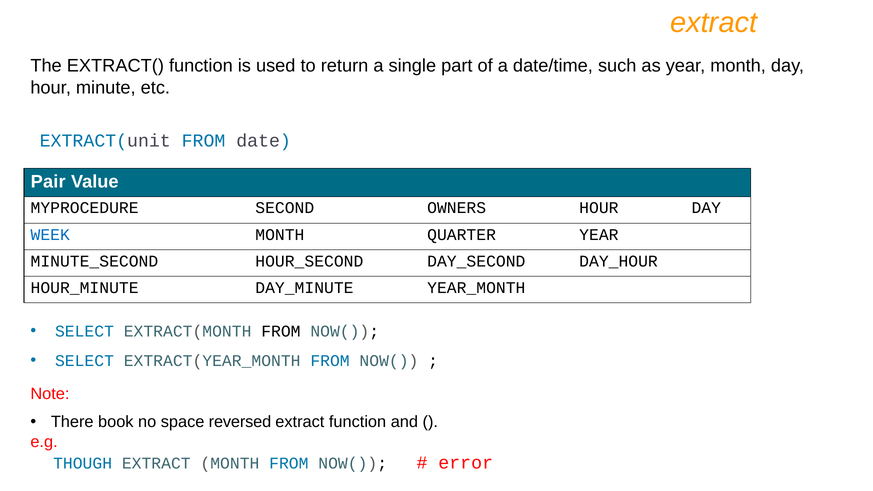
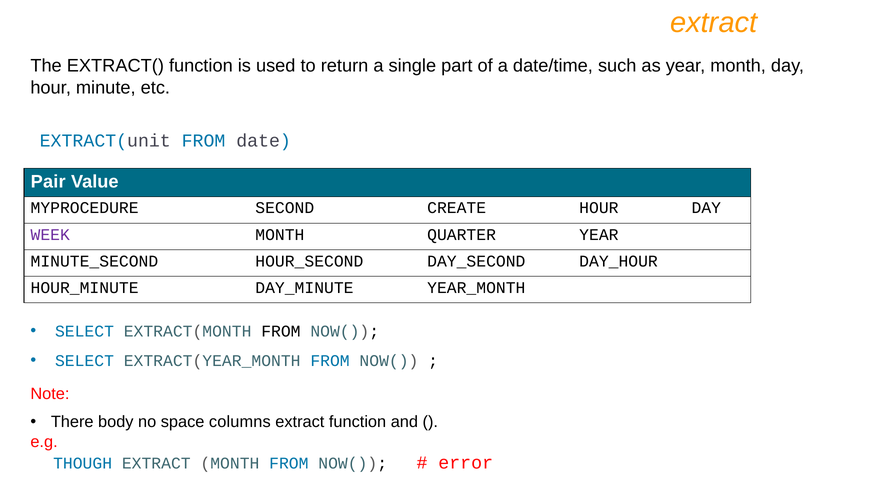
OWNERS: OWNERS -> CREATE
WEEK colour: blue -> purple
book: book -> body
reversed: reversed -> columns
